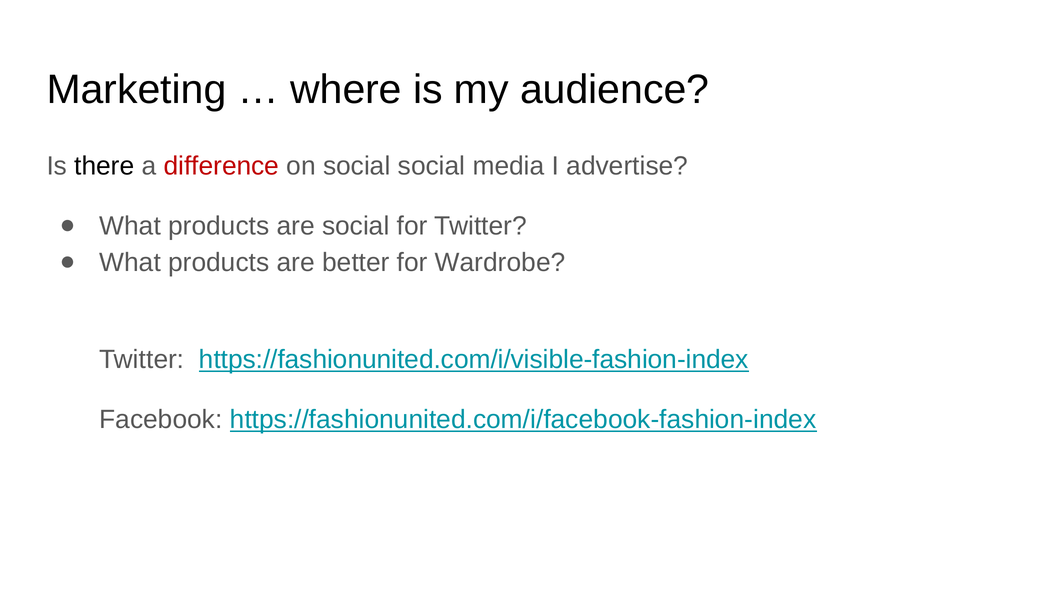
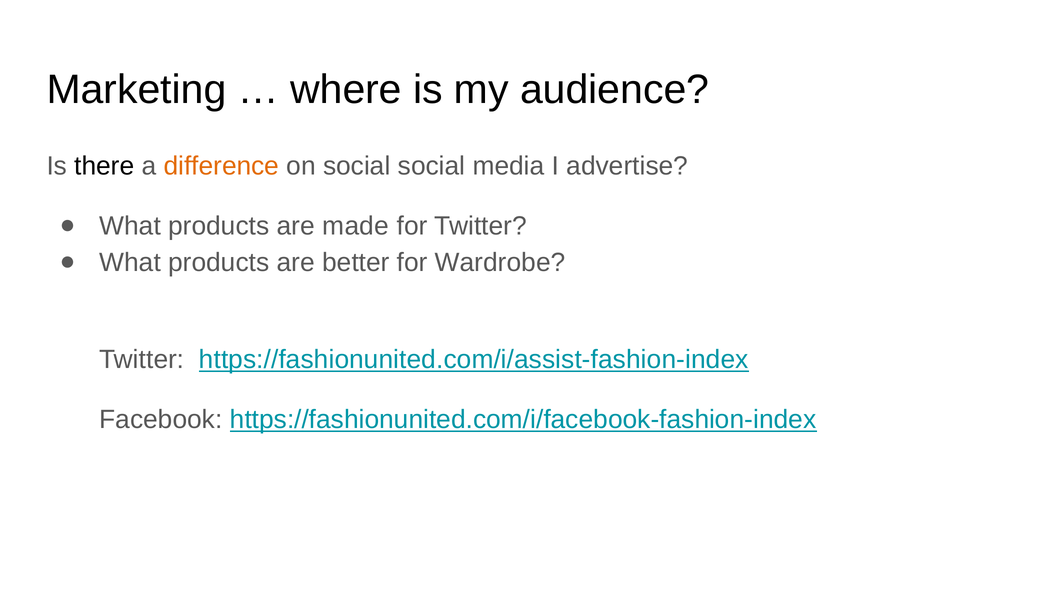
difference colour: red -> orange
are social: social -> made
https://fashionunited.com/i/visible-fashion-index: https://fashionunited.com/i/visible-fashion-index -> https://fashionunited.com/i/assist-fashion-index
